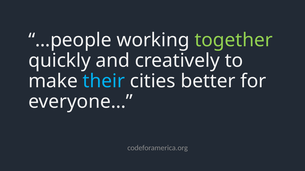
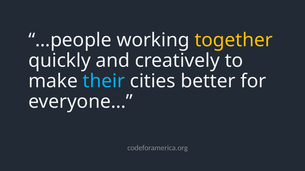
together colour: light green -> yellow
